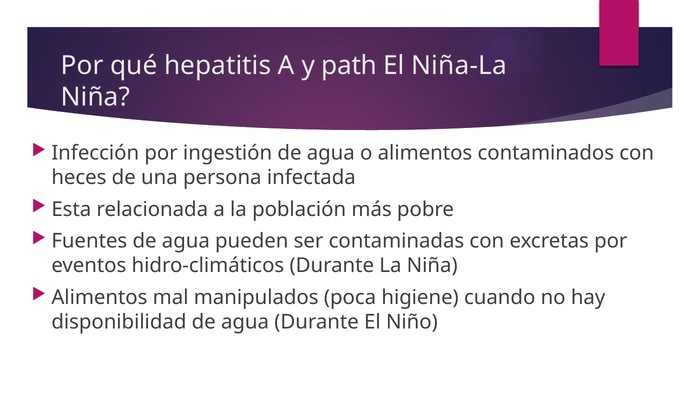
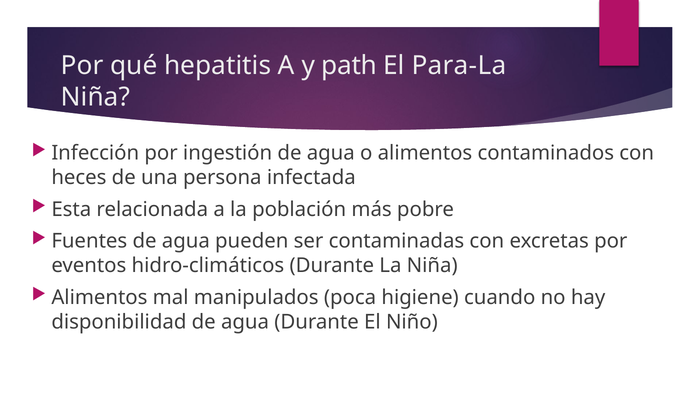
Niña-La: Niña-La -> Para-La
